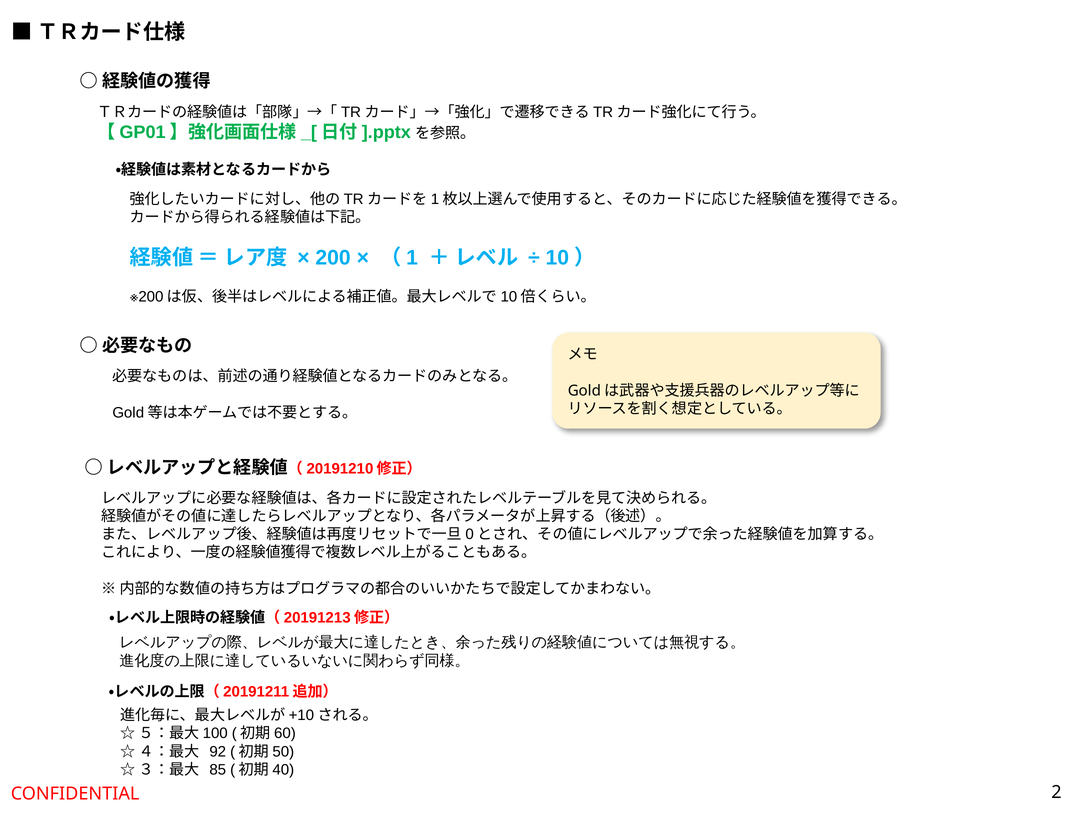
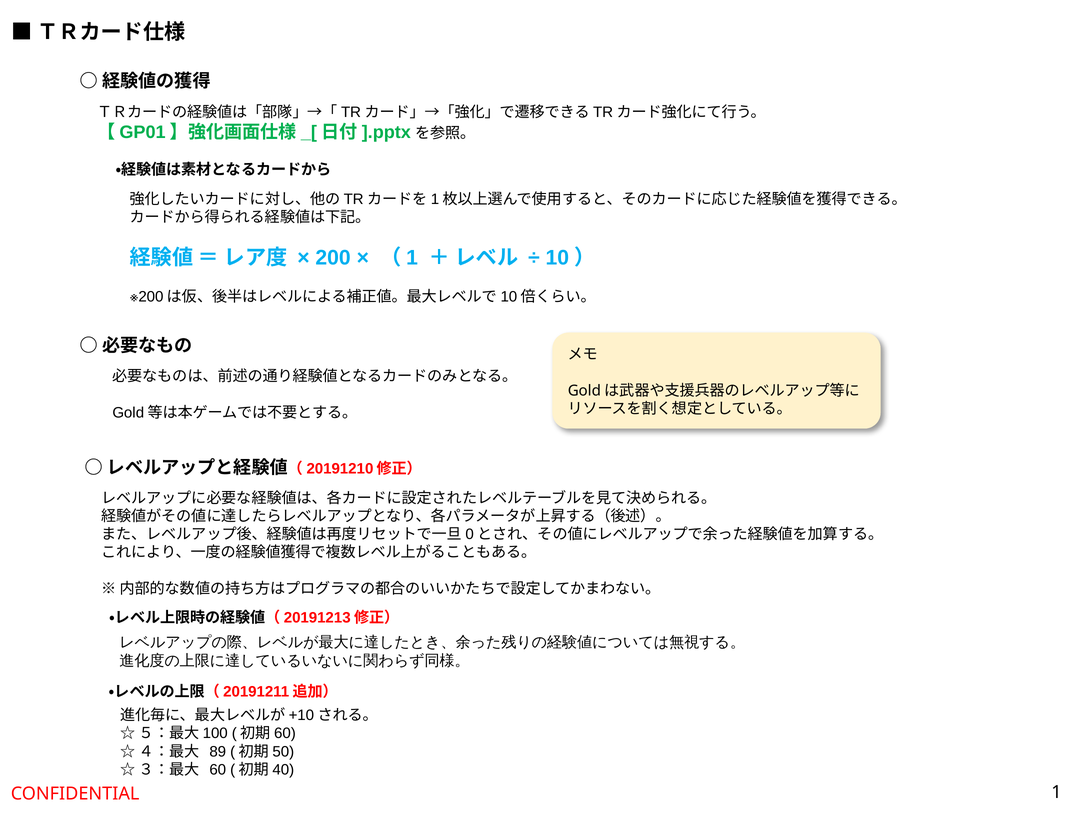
92: 92 -> 89
85: 85 -> 60
2: 2 -> 1
